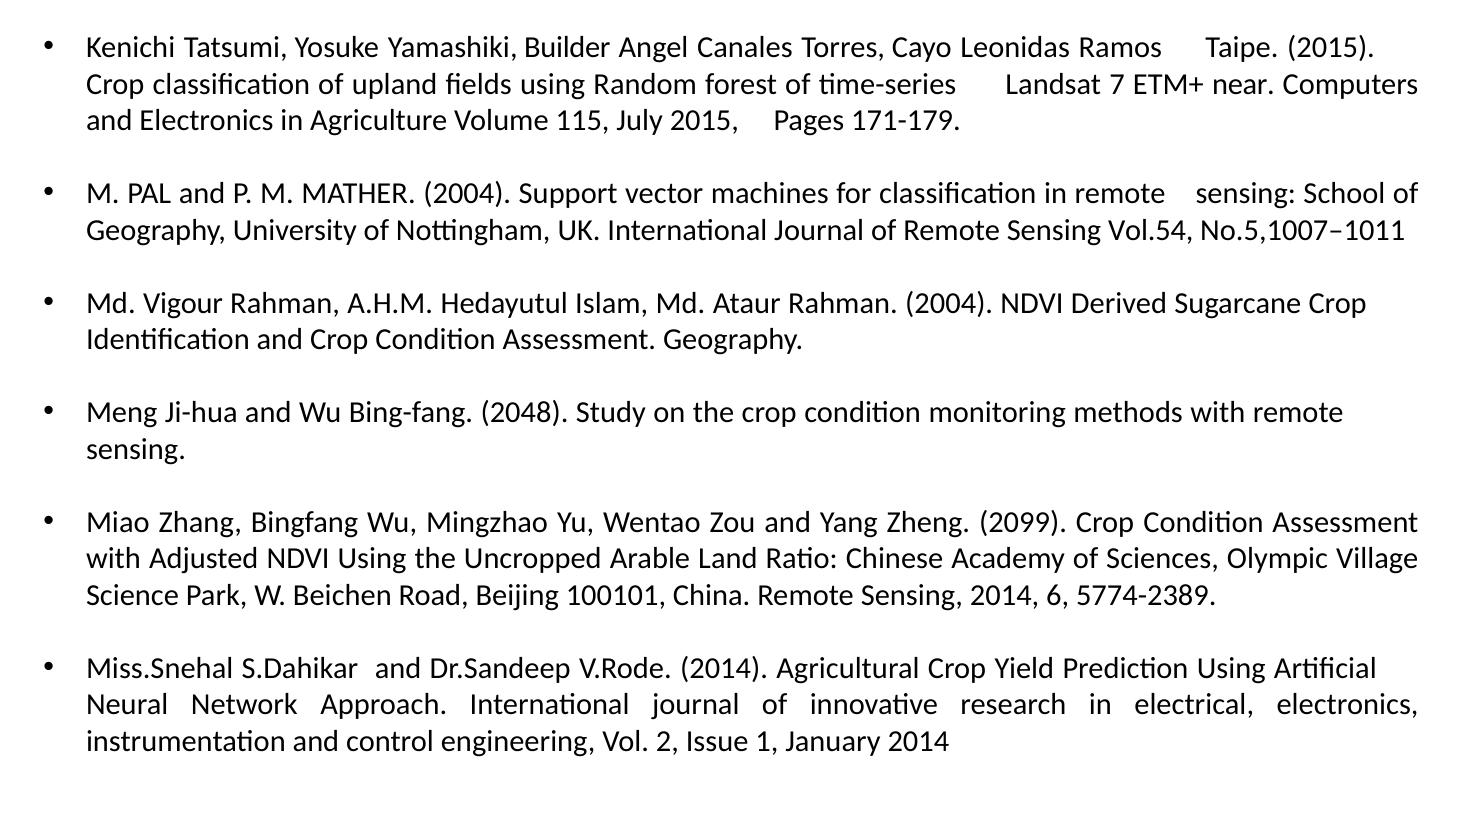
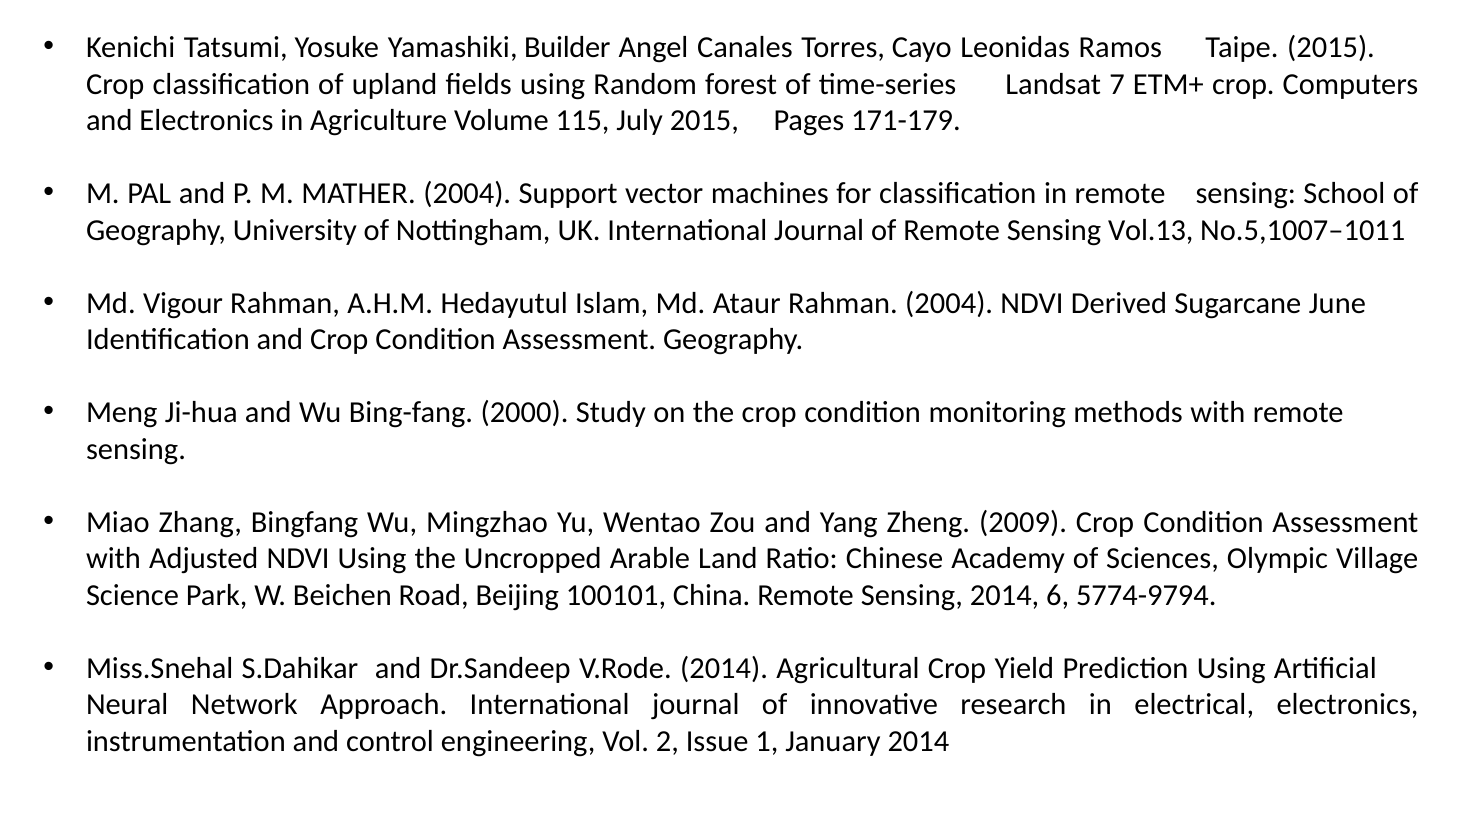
ETM+ near: near -> crop
Vol.54: Vol.54 -> Vol.13
Sugarcane Crop: Crop -> June
2048: 2048 -> 2000
2099: 2099 -> 2009
5774-2389: 5774-2389 -> 5774-9794
